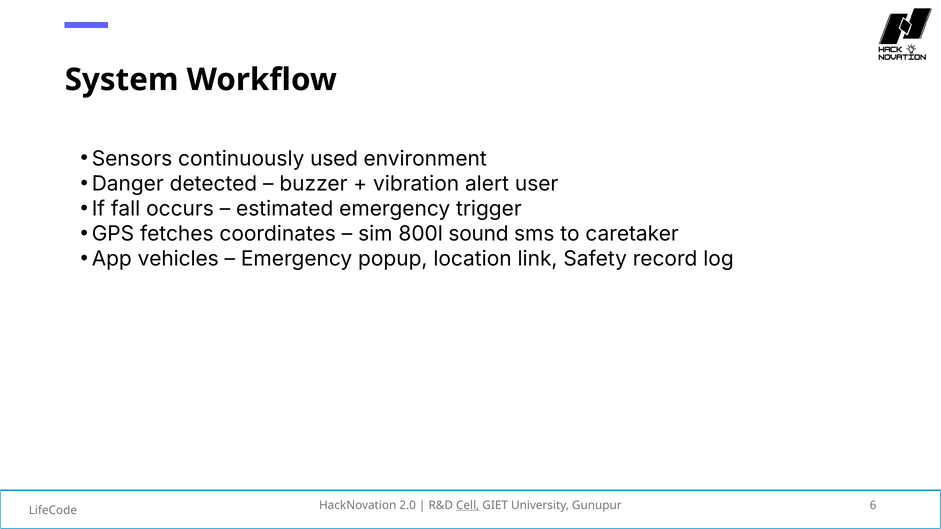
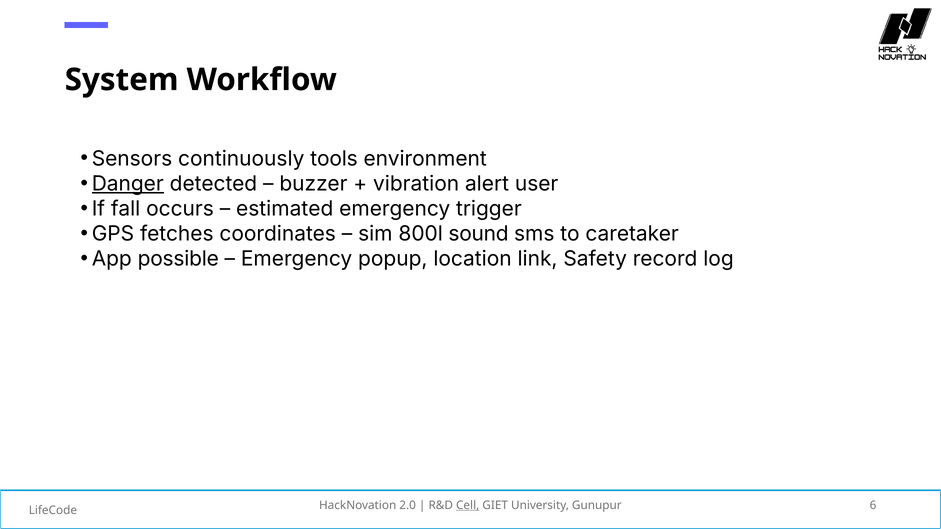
used: used -> tools
Danger underline: none -> present
vehicles: vehicles -> possible
